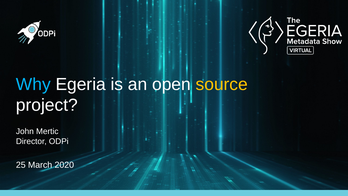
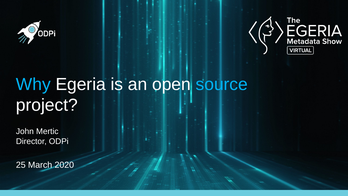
source colour: yellow -> light blue
